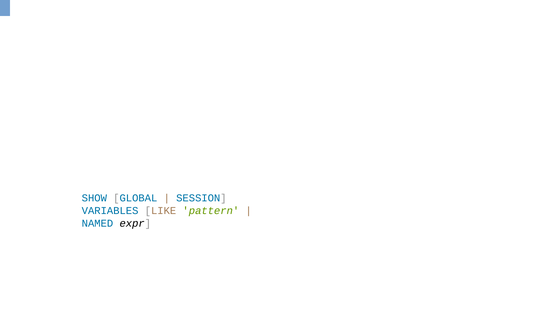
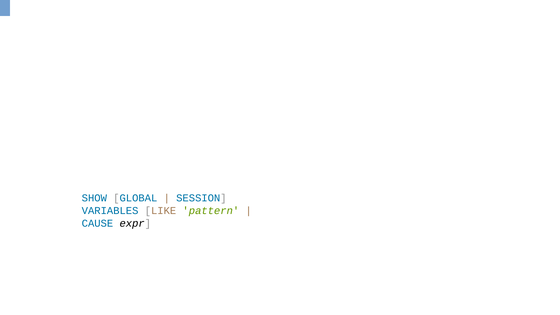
NAMED: NAMED -> CAUSE
